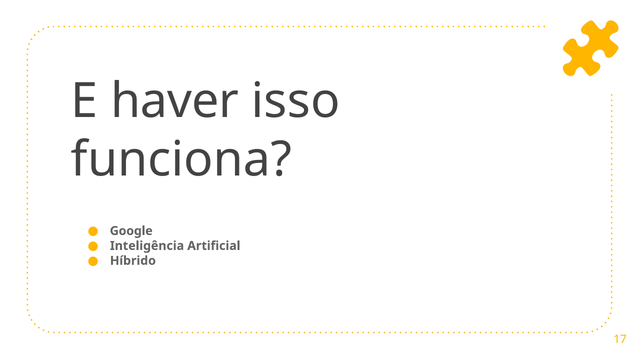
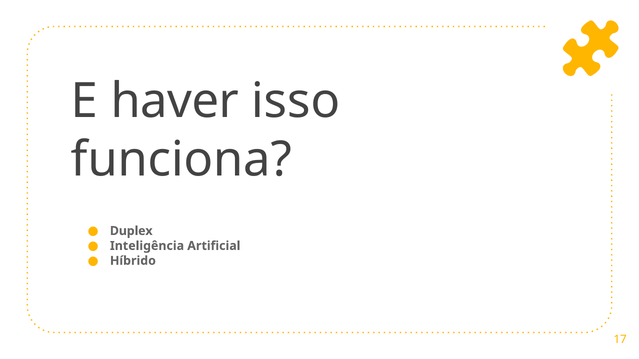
Google: Google -> Duplex
